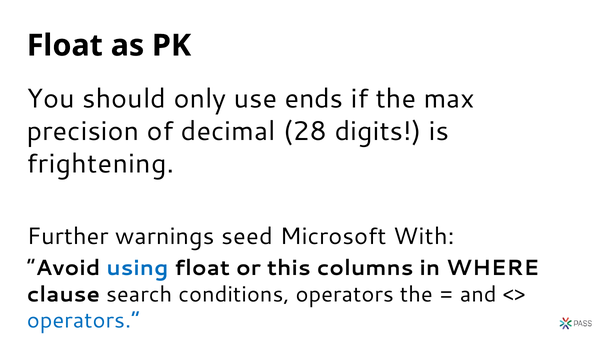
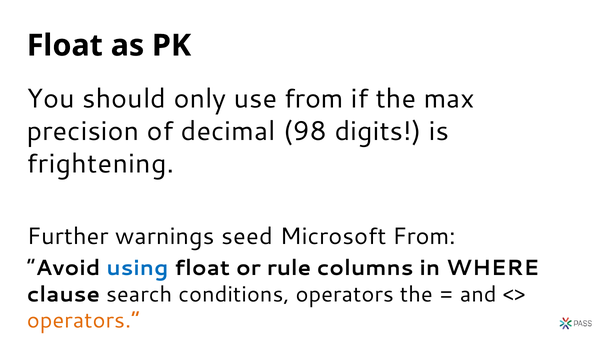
use ends: ends -> from
28: 28 -> 98
Microsoft With: With -> From
this: this -> rule
operators at (83, 321) colour: blue -> orange
